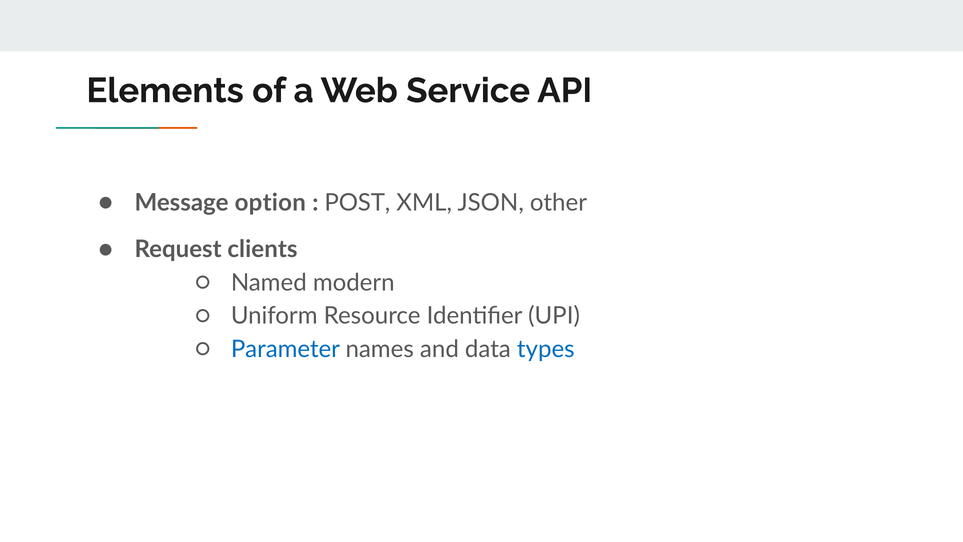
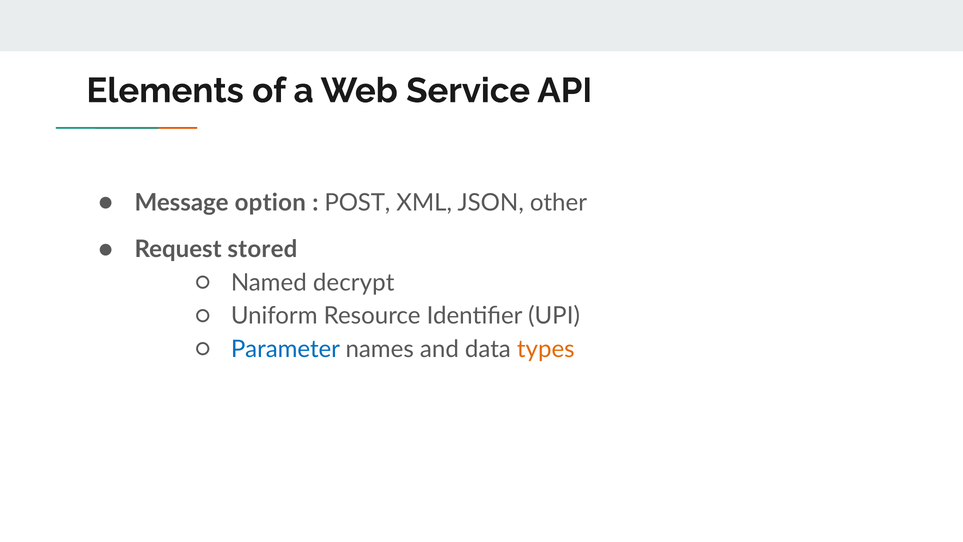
clients: clients -> stored
modern: modern -> decrypt
types colour: blue -> orange
